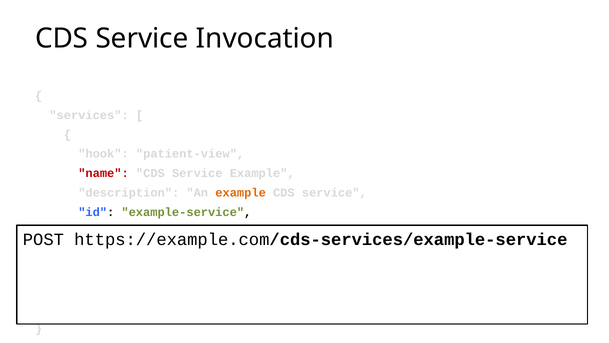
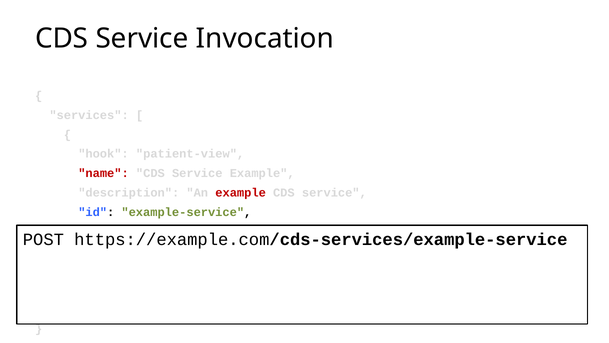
example at (241, 193) colour: orange -> red
